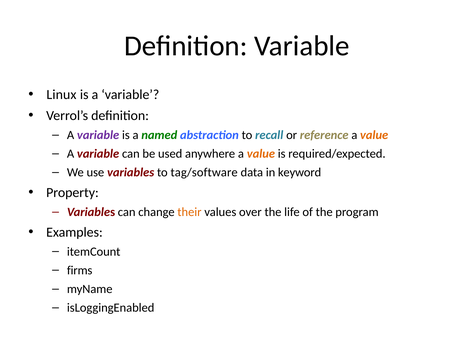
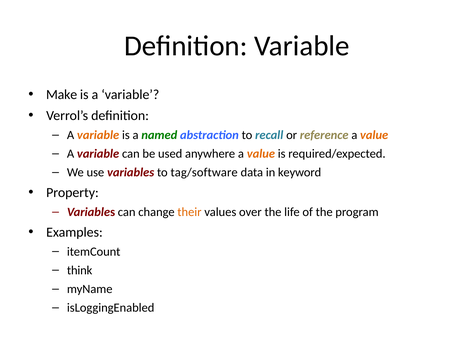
Linux: Linux -> Make
variable at (98, 135) colour: purple -> orange
firms: firms -> think
